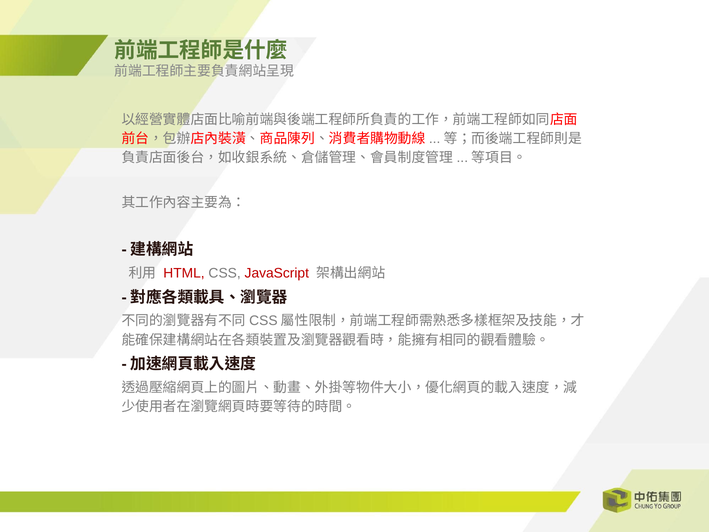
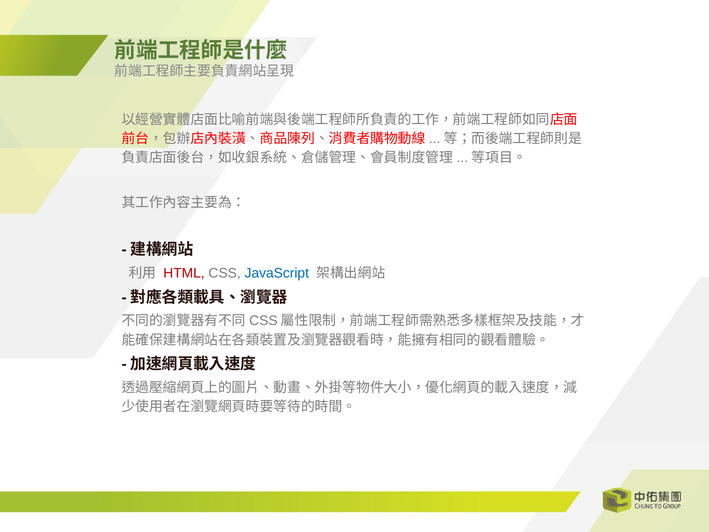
JavaScript colour: red -> blue
